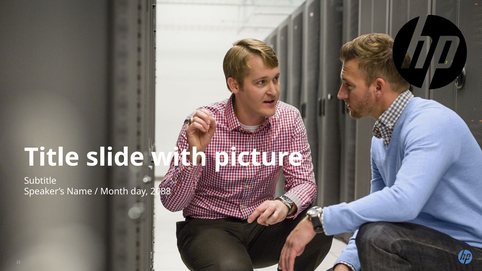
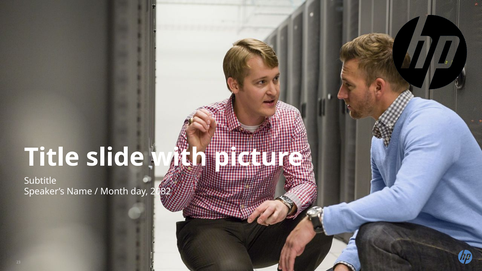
2088: 2088 -> 2082
